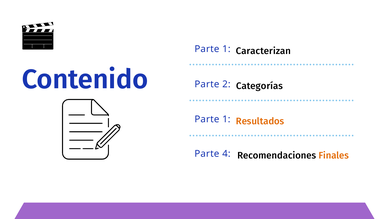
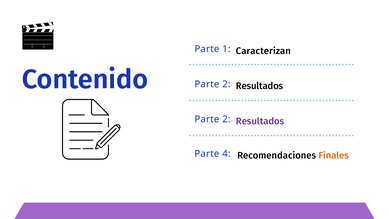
Categorías at (259, 86): Categorías -> Resultados
1 at (226, 119): 1 -> 2
Resultados at (260, 121) colour: orange -> purple
